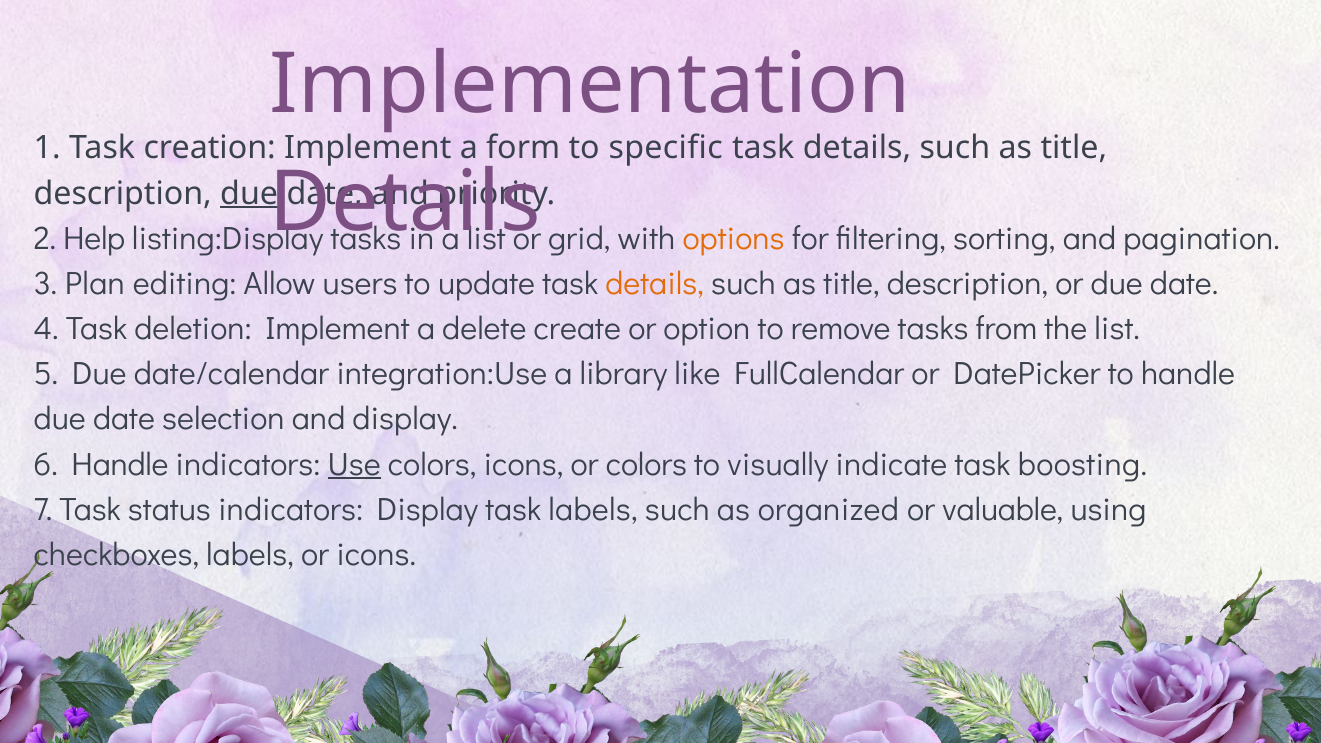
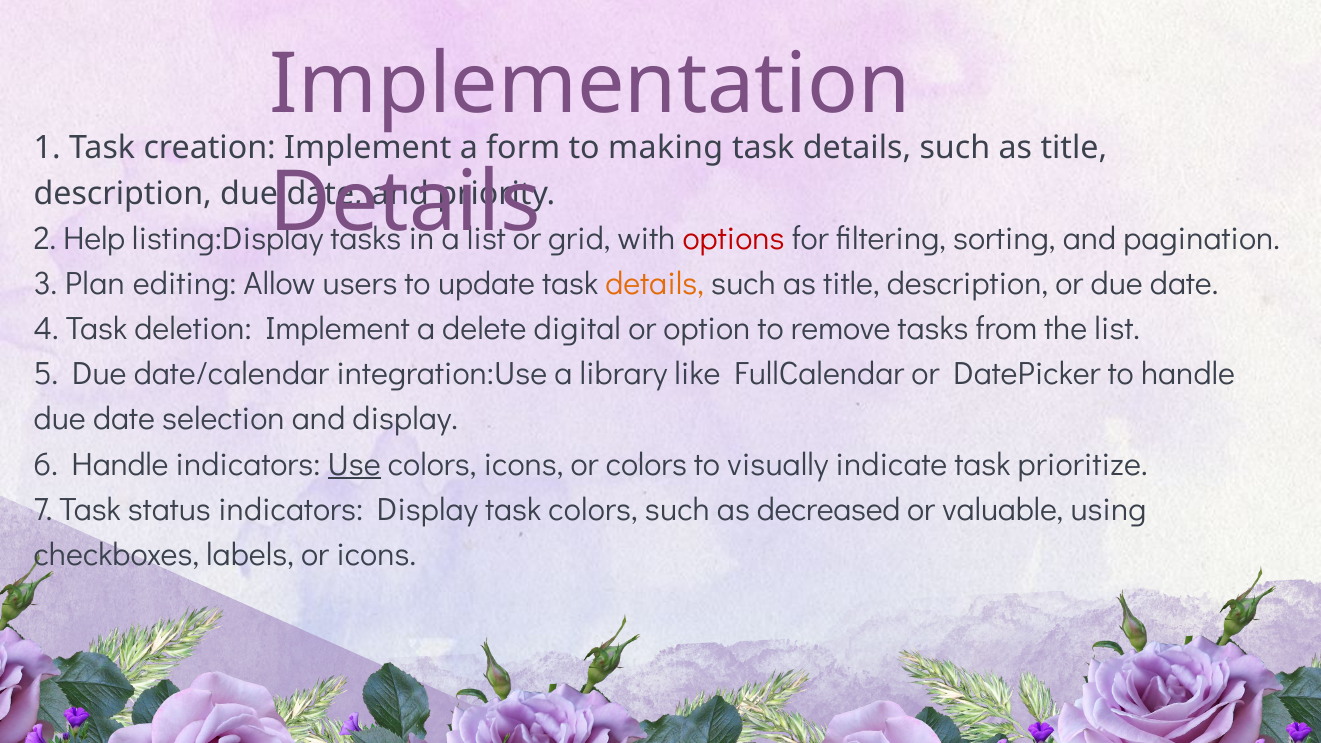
specific: specific -> making
due at (249, 193) underline: present -> none
options colour: orange -> red
create: create -> digital
boosting: boosting -> prioritize
task labels: labels -> colors
organized: organized -> decreased
